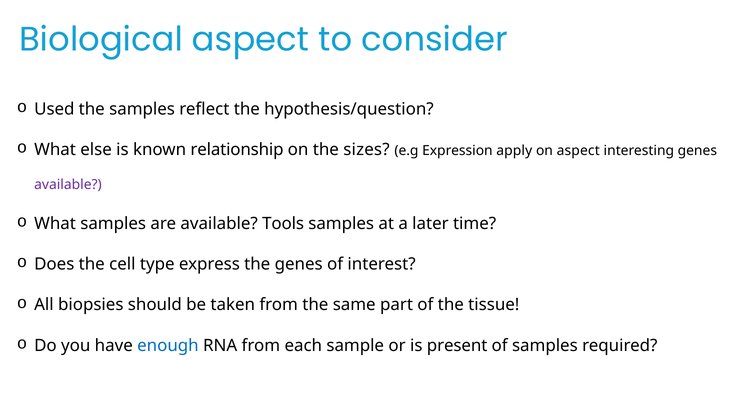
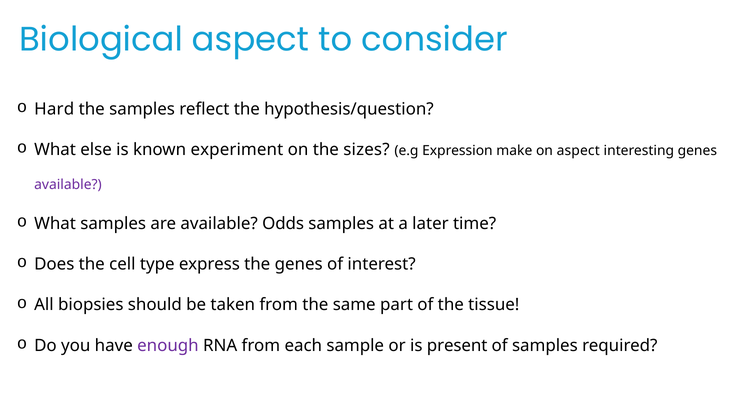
Used: Used -> Hard
relationship: relationship -> experiment
apply: apply -> make
Tools: Tools -> Odds
enough colour: blue -> purple
